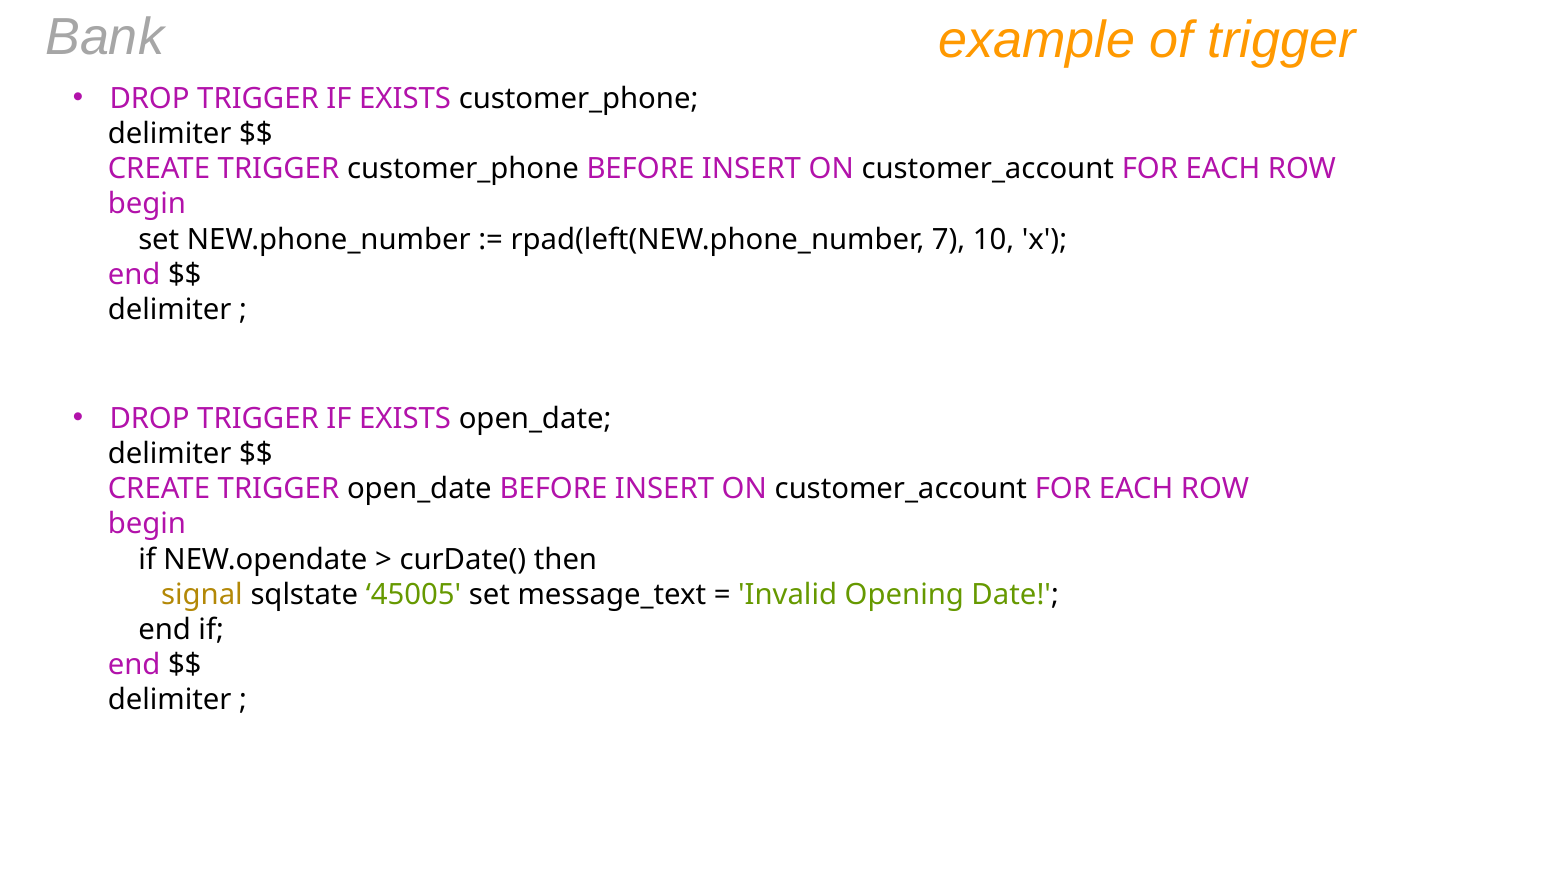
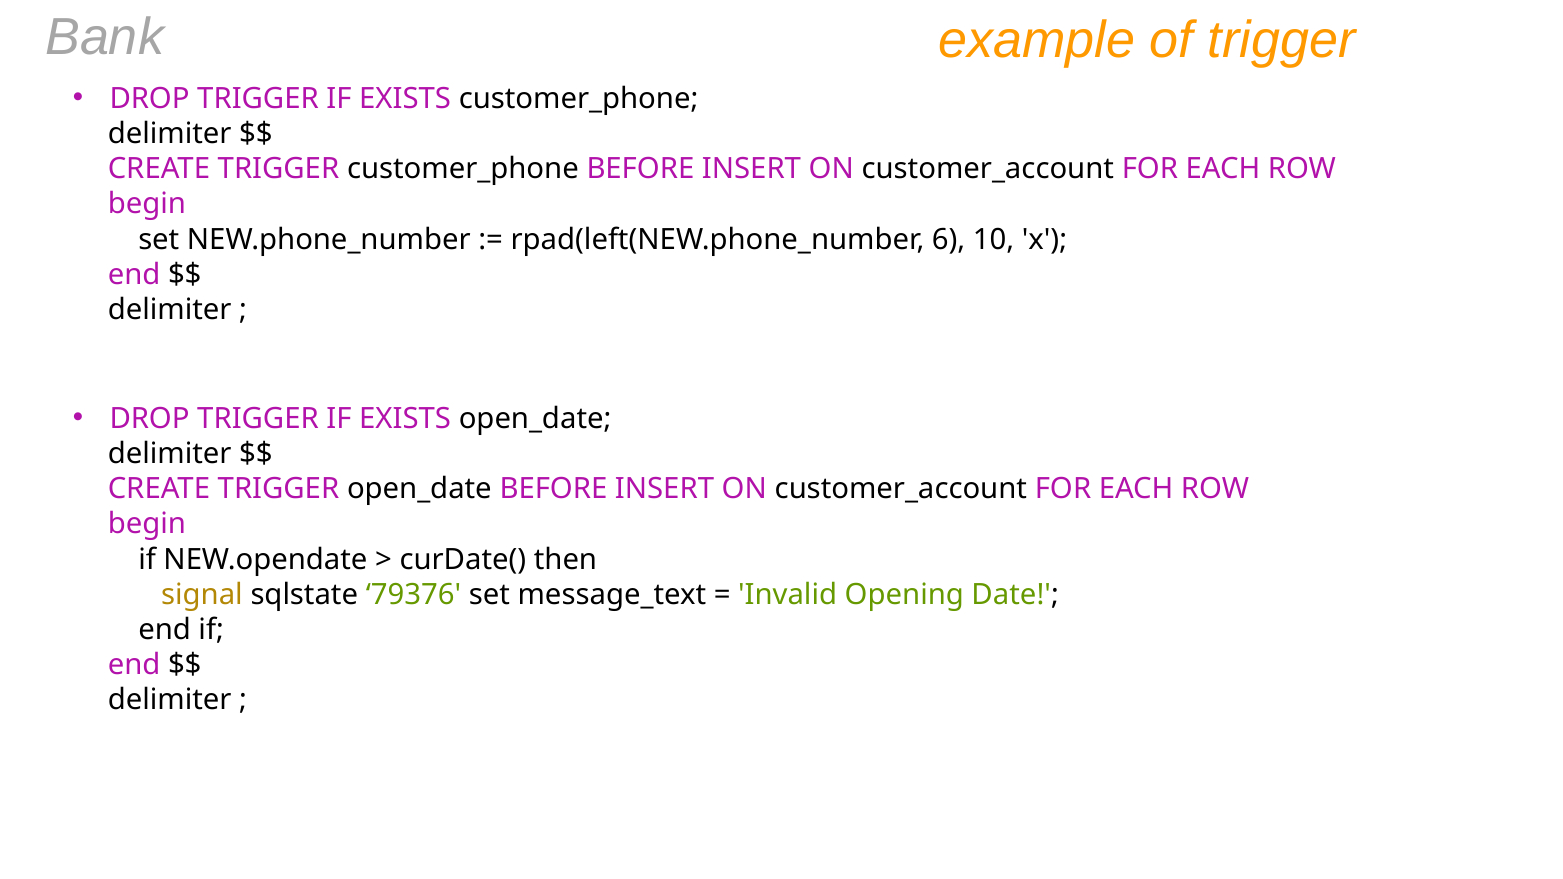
7: 7 -> 6
45005: 45005 -> 79376
